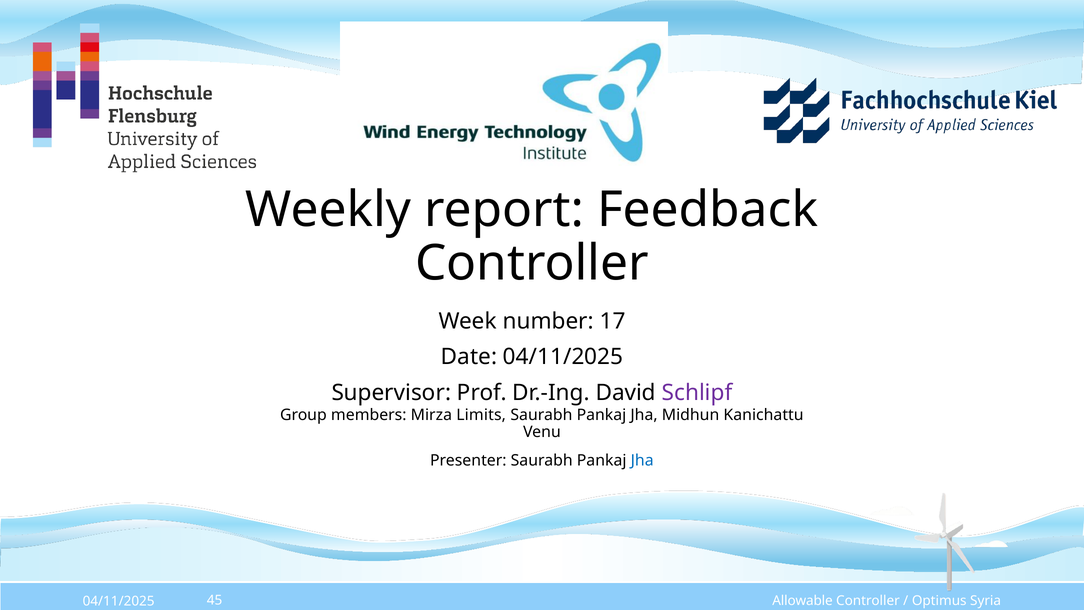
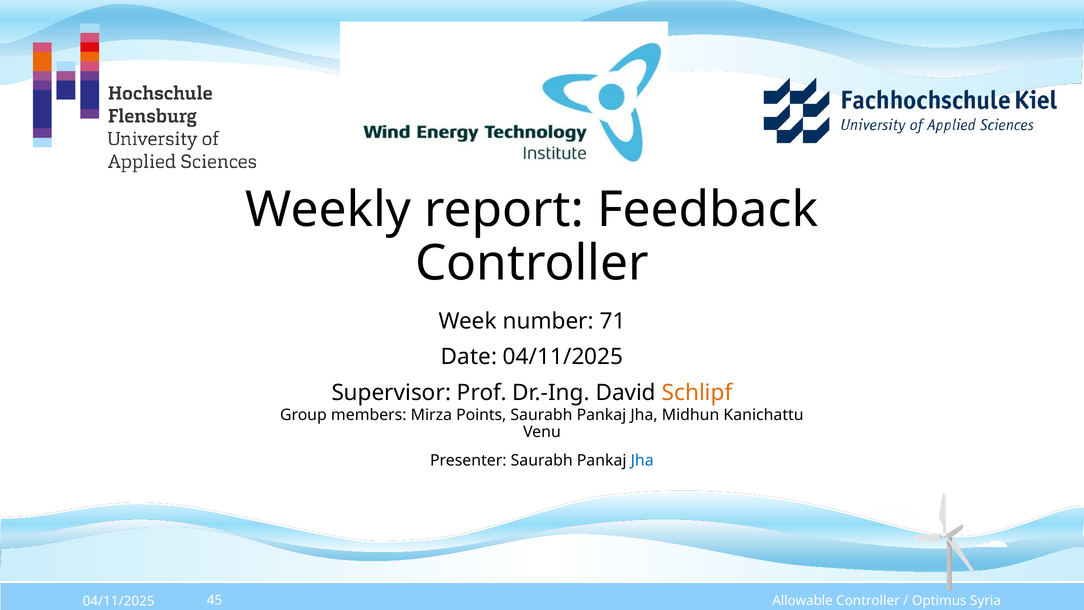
17: 17 -> 71
Schlipf colour: purple -> orange
Limits: Limits -> Points
